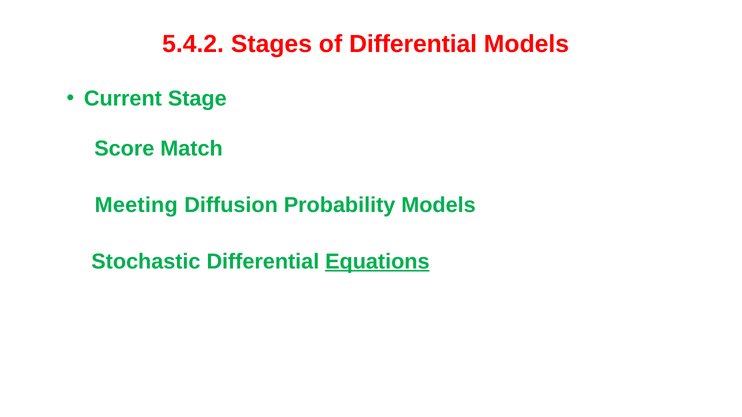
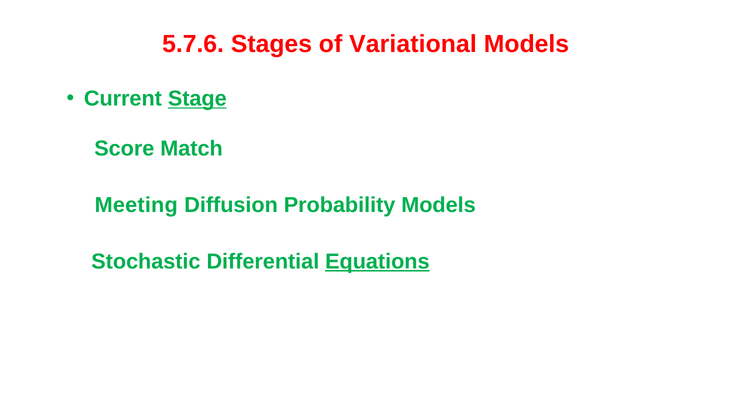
5.4.2: 5.4.2 -> 5.7.6
of Differential: Differential -> Variational
Stage underline: none -> present
